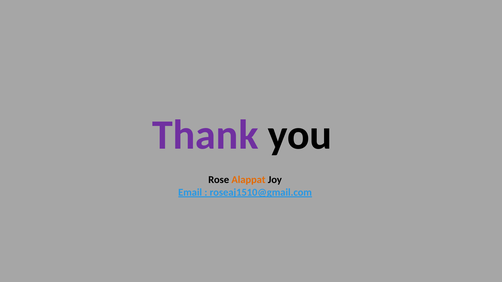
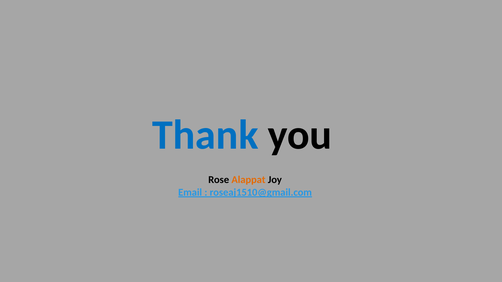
Thank colour: purple -> blue
